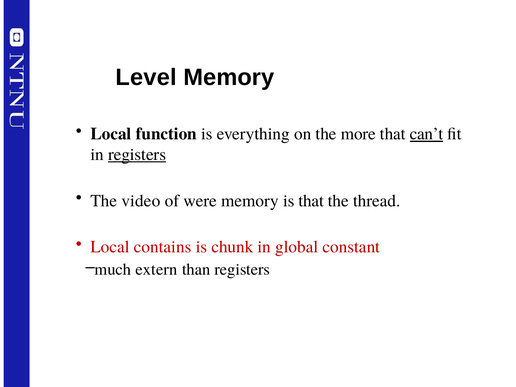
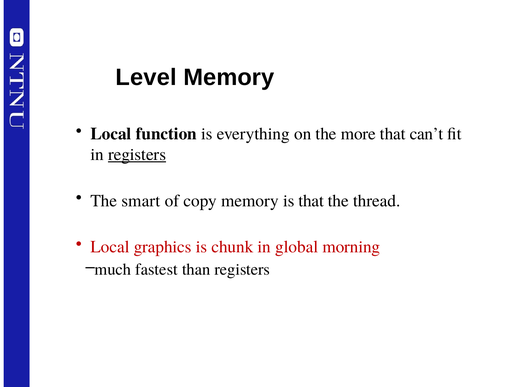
can’t underline: present -> none
video: video -> smart
were: were -> copy
contains: contains -> graphics
constant: constant -> morning
extern: extern -> fastest
